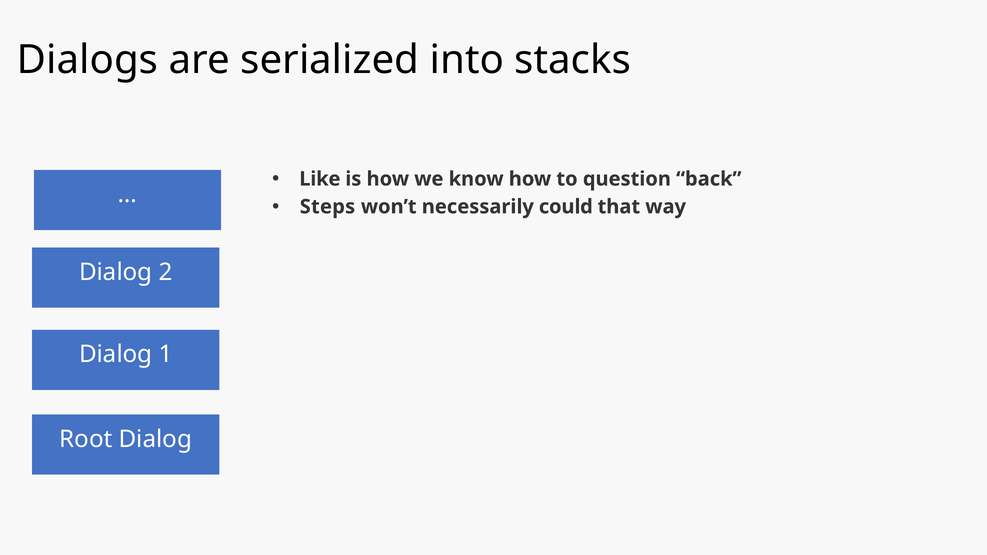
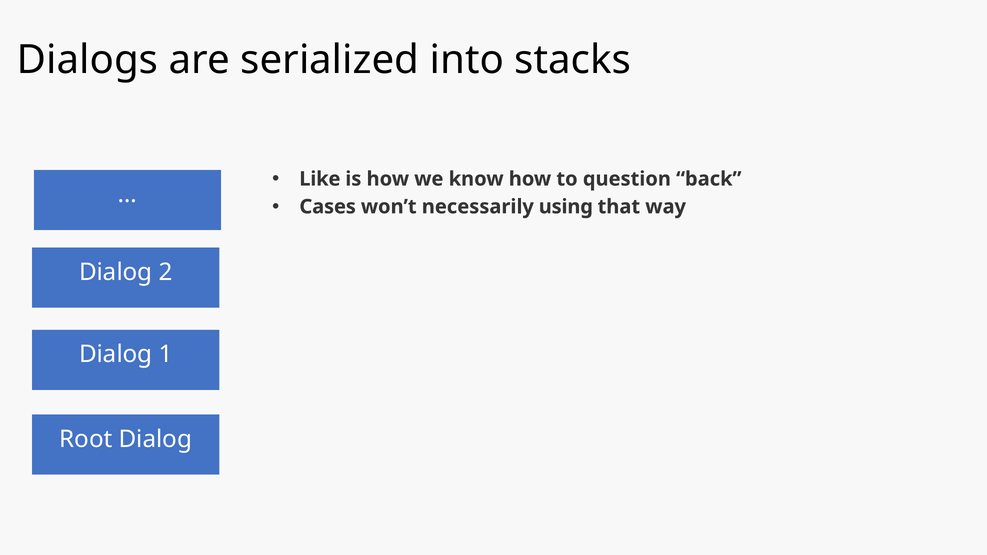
Steps: Steps -> Cases
could: could -> using
